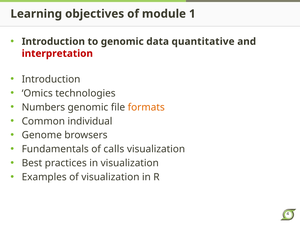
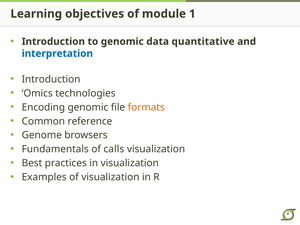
interpretation colour: red -> blue
Numbers: Numbers -> Encoding
individual: individual -> reference
